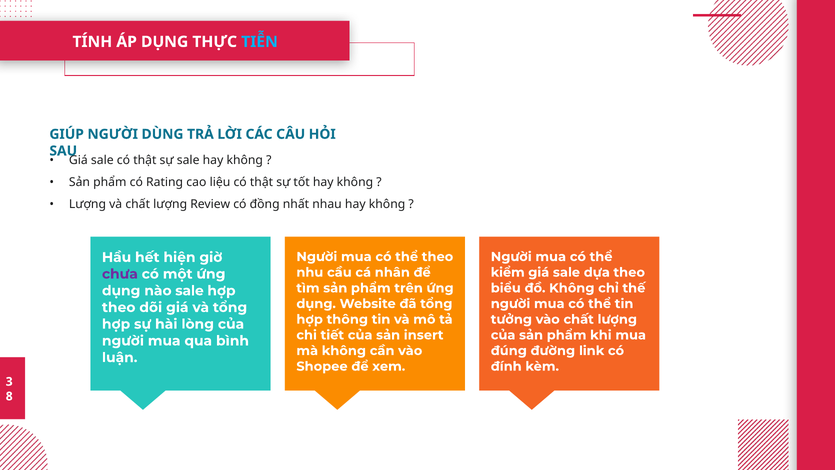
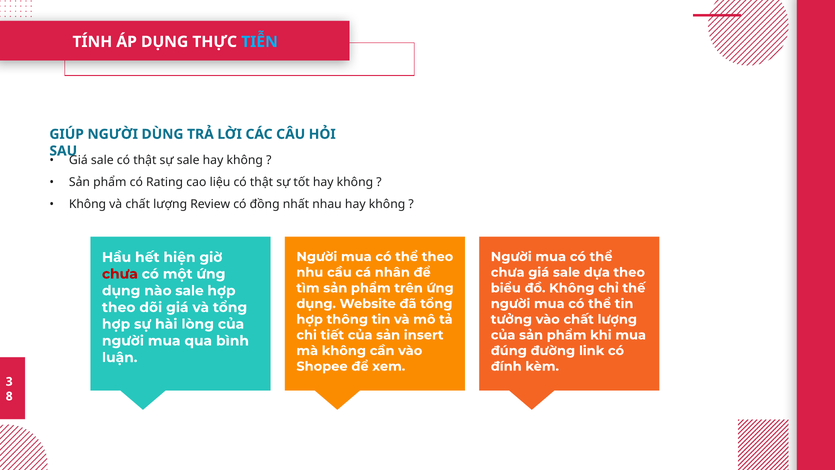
Lượng at (87, 204): Lượng -> Không
kiểm at (508, 272): kiểm -> chưa
chưa at (120, 274) colour: purple -> red
